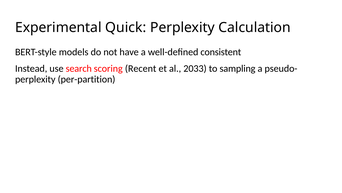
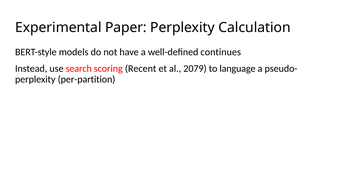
Quick: Quick -> Paper
consistent: consistent -> continues
2033: 2033 -> 2079
sampling: sampling -> language
